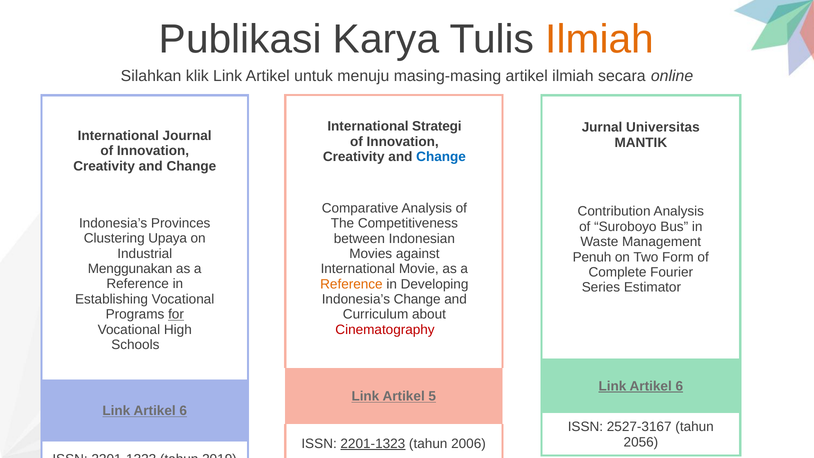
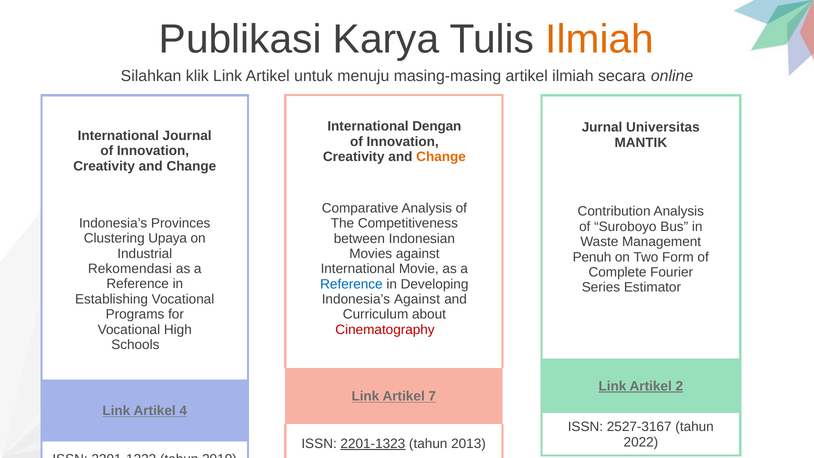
Strategi: Strategi -> Dengan
Change at (441, 157) colour: blue -> orange
Menggunakan: Menggunakan -> Rekomendasi
Reference at (351, 284) colour: orange -> blue
Indonesia’s Change: Change -> Against
for underline: present -> none
6 at (679, 386): 6 -> 2
5: 5 -> 7
6 at (183, 411): 6 -> 4
2056: 2056 -> 2022
2006: 2006 -> 2013
